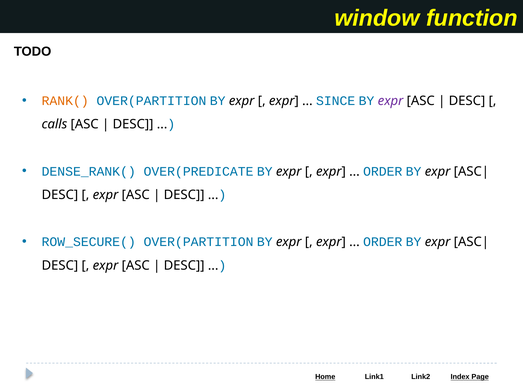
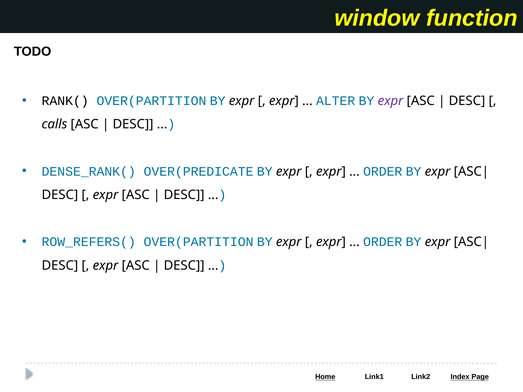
RANK( colour: orange -> black
SINCE: SINCE -> ALTER
ROW_SECURE(: ROW_SECURE( -> ROW_REFERS(
